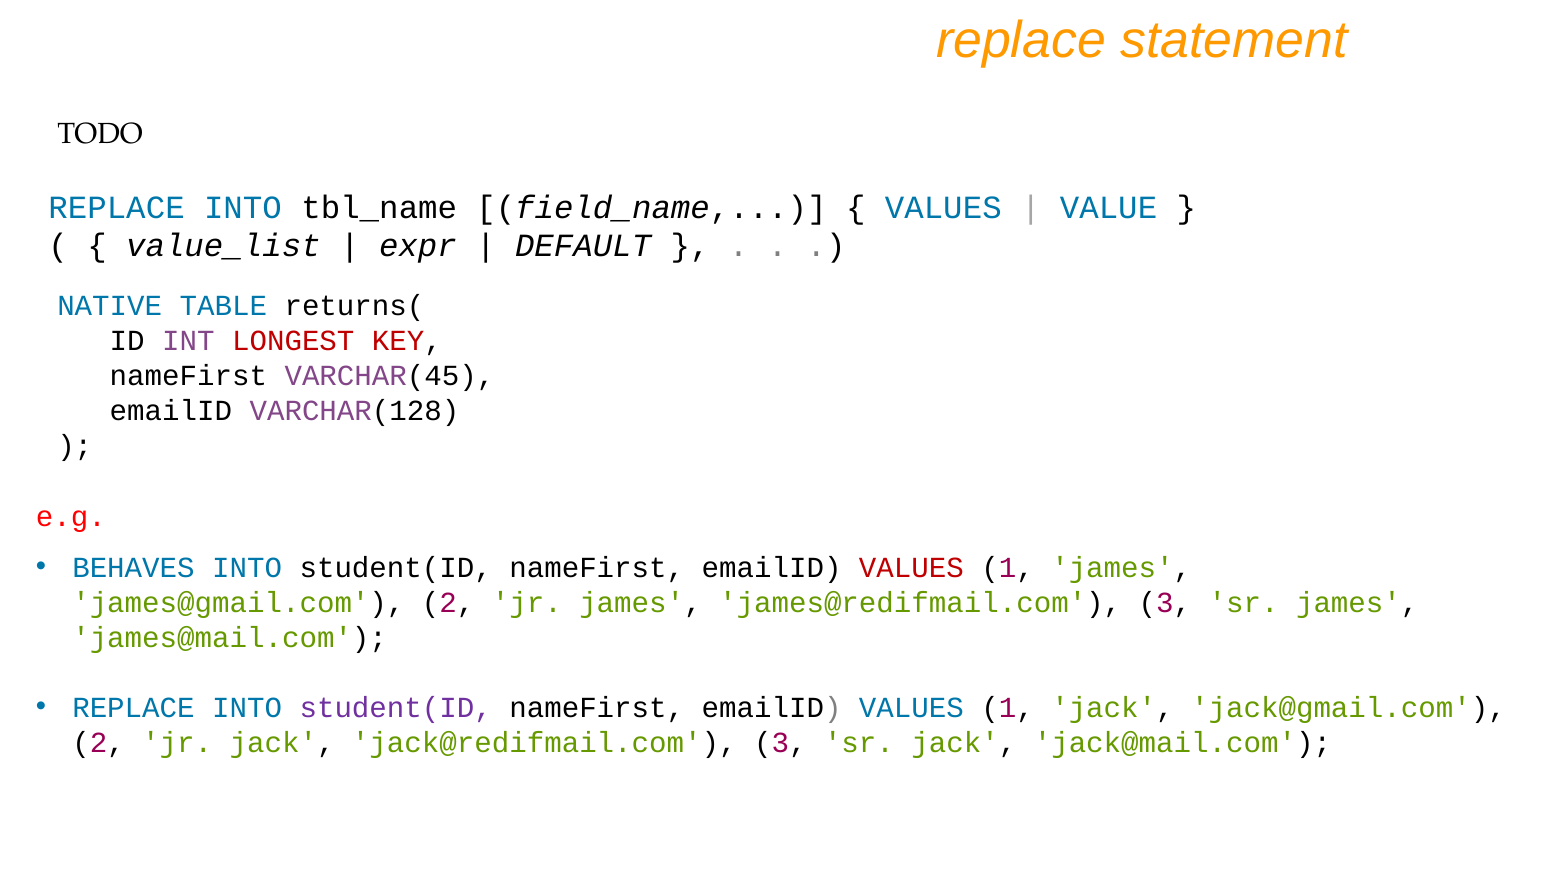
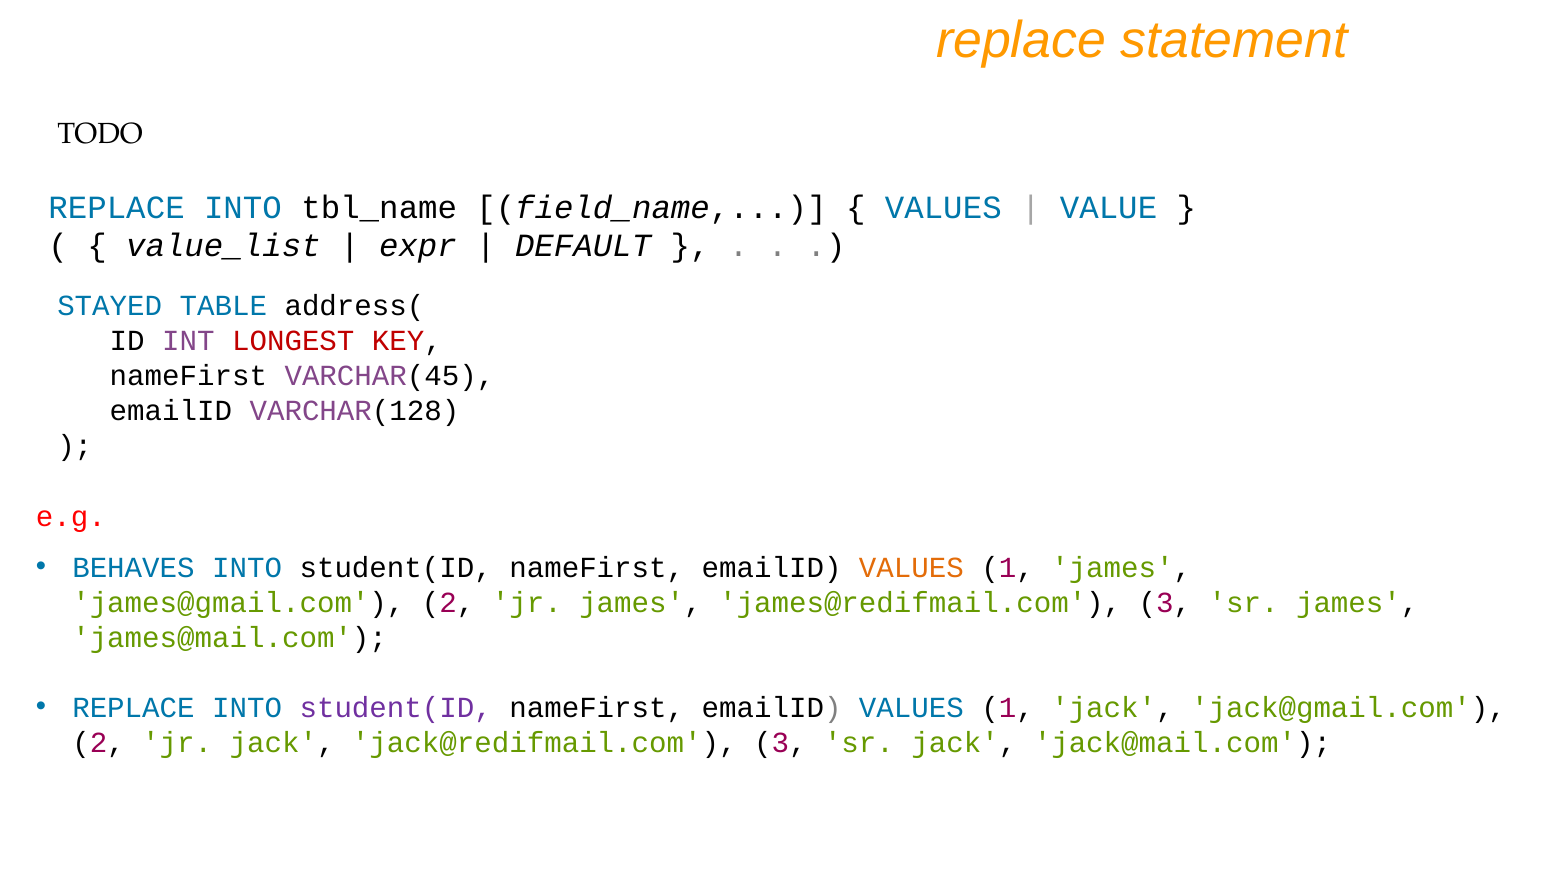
NATIVE: NATIVE -> STAYED
returns(: returns( -> address(
VALUES at (911, 568) colour: red -> orange
